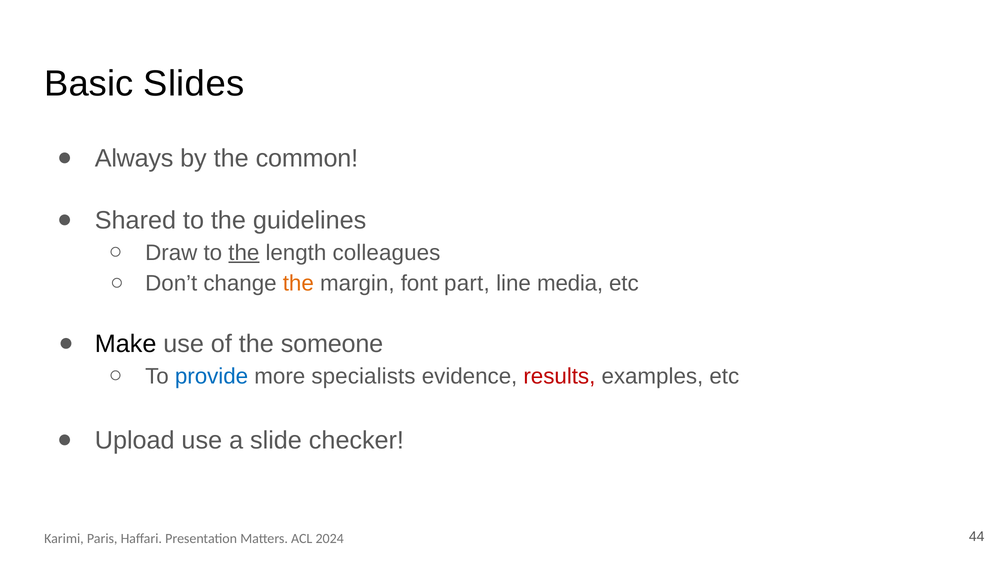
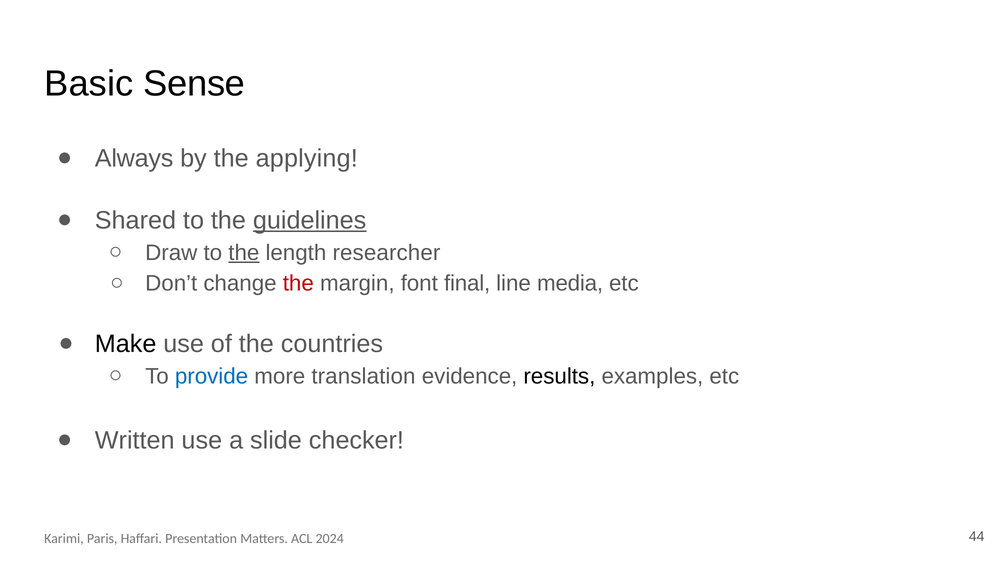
Slides: Slides -> Sense
common: common -> applying
guidelines underline: none -> present
colleagues: colleagues -> researcher
the at (298, 284) colour: orange -> red
part: part -> final
someone: someone -> countries
specialists: specialists -> translation
results colour: red -> black
Upload: Upload -> Written
